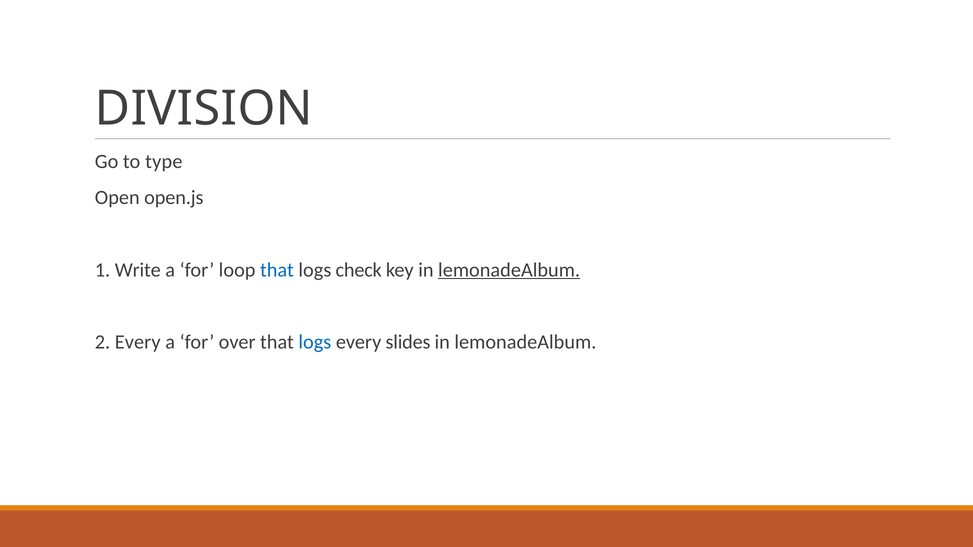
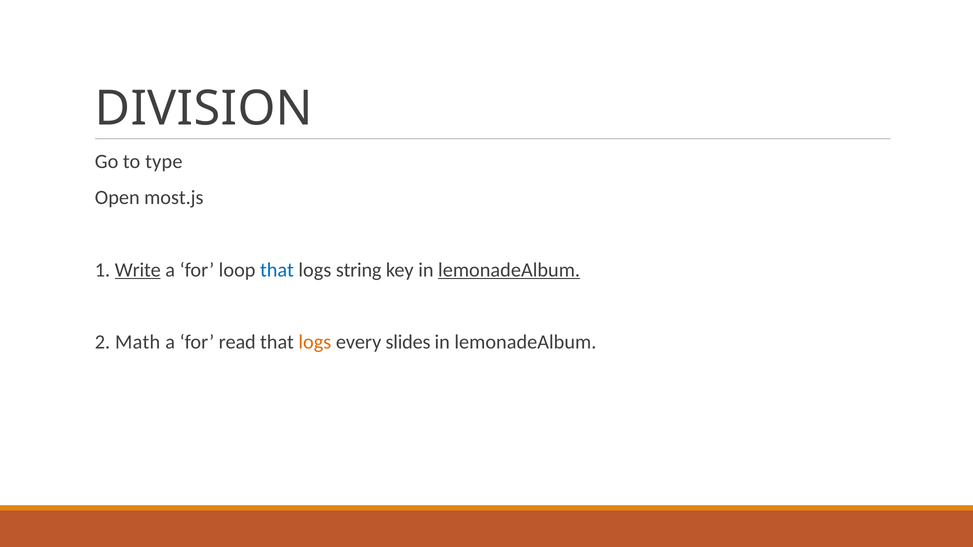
open.js: open.js -> most.js
Write underline: none -> present
check: check -> string
2 Every: Every -> Math
over: over -> read
logs at (315, 342) colour: blue -> orange
